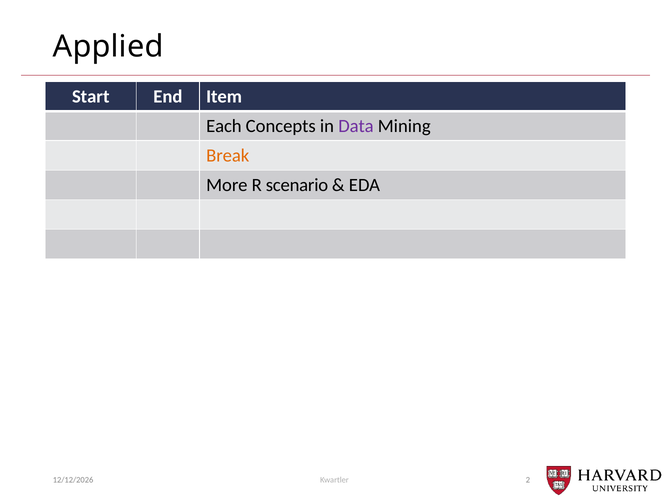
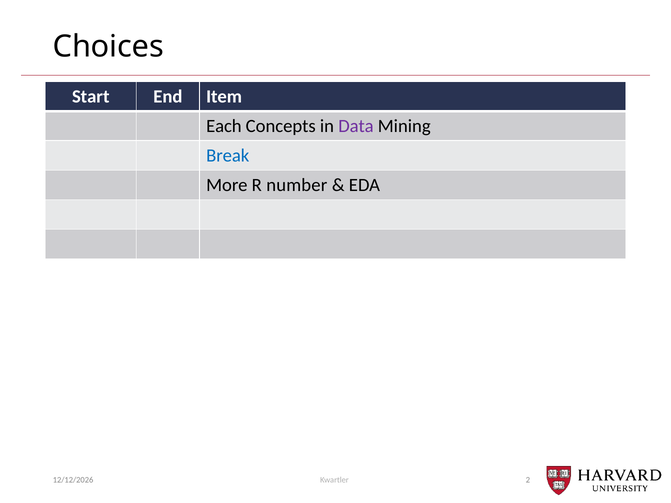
Applied: Applied -> Choices
Break colour: orange -> blue
scenario: scenario -> number
